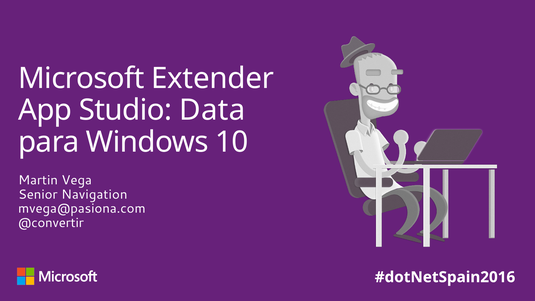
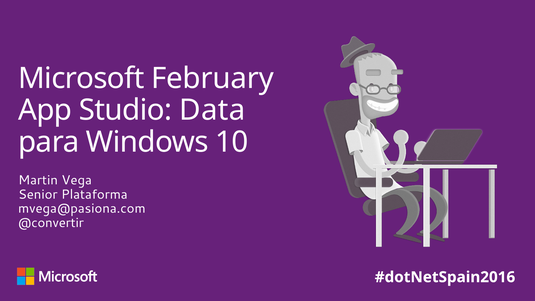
Extender: Extender -> February
Navigation: Navigation -> Plataforma
